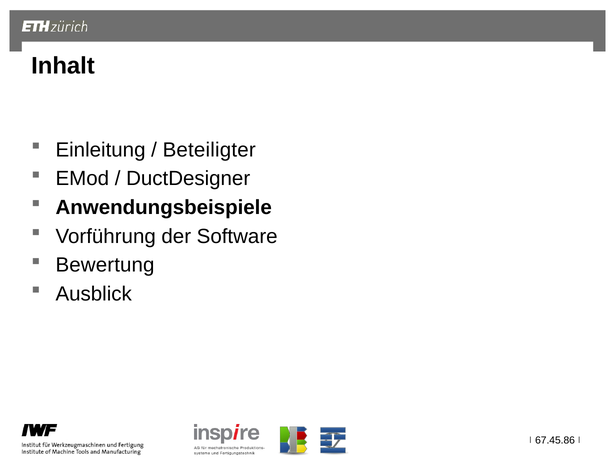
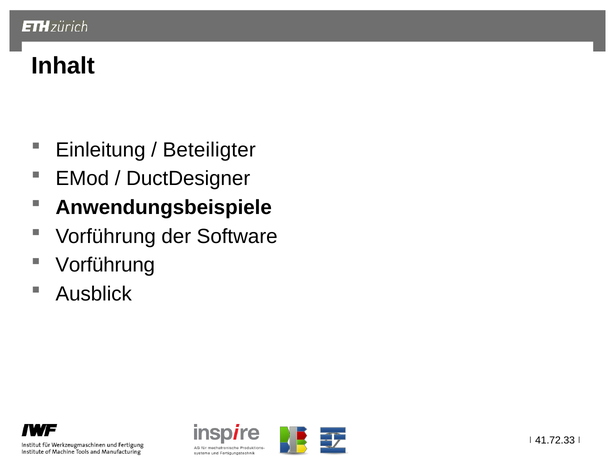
Bewertung at (105, 265): Bewertung -> Vorführung
67.45.86: 67.45.86 -> 41.72.33
